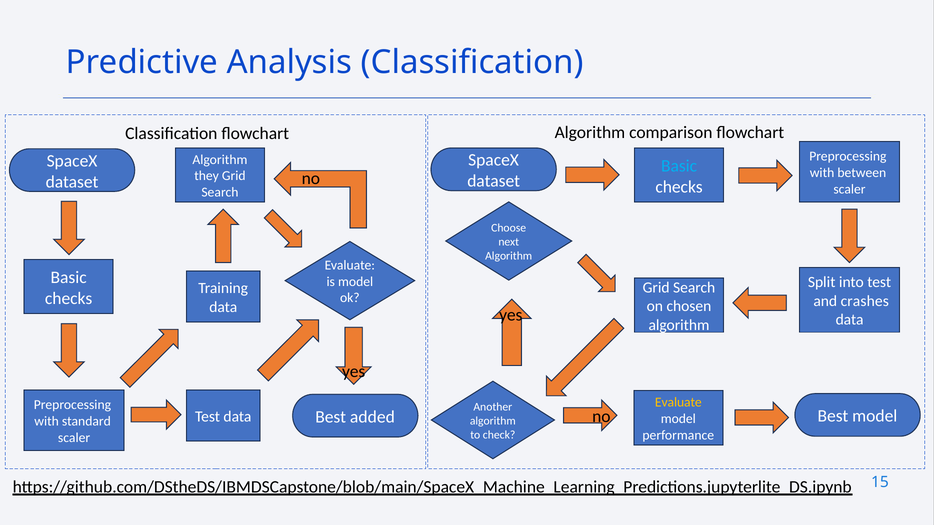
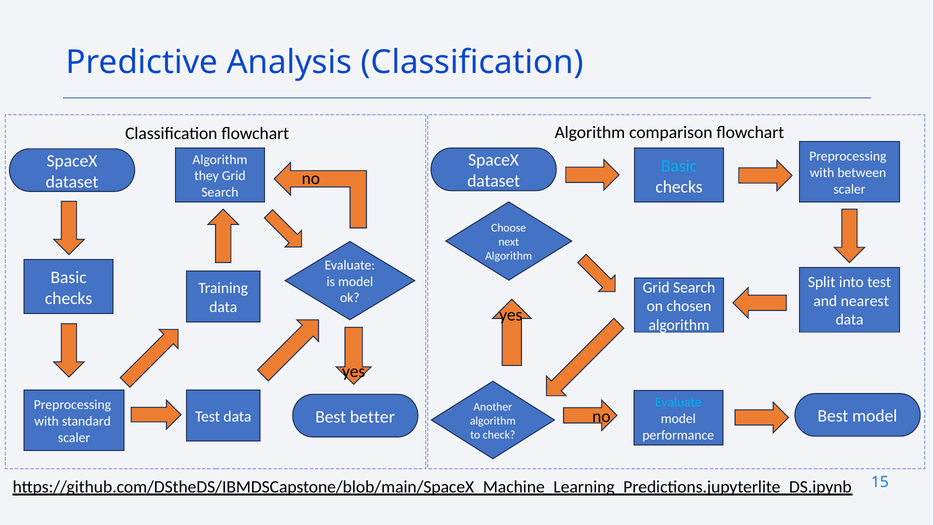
crashes: crashes -> nearest
Evaluate at (678, 403) colour: yellow -> light blue
added: added -> better
